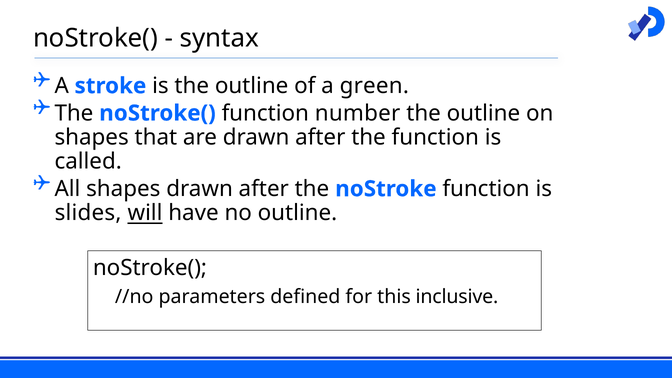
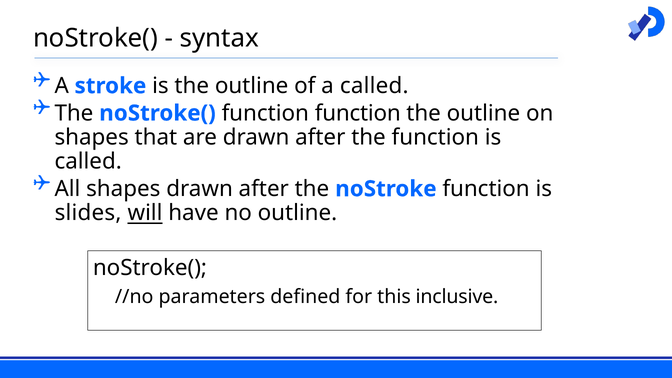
a green: green -> called
function number: number -> function
